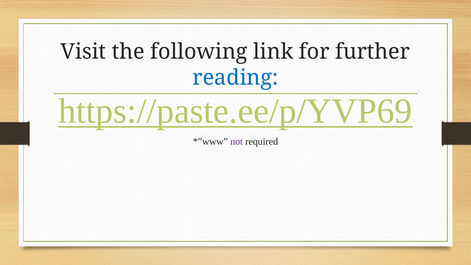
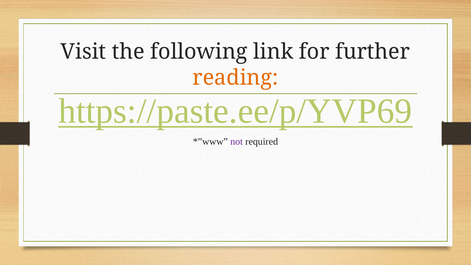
reading colour: blue -> orange
